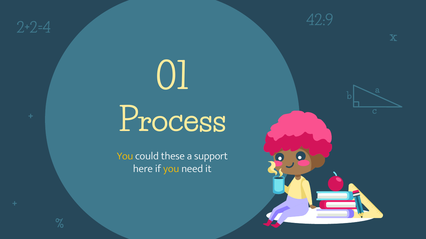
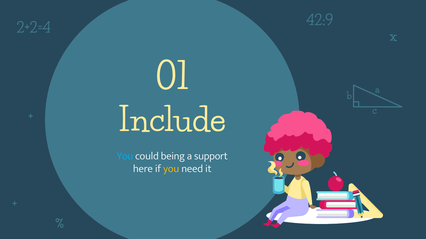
Process: Process -> Include
You at (125, 156) colour: yellow -> light blue
these: these -> being
